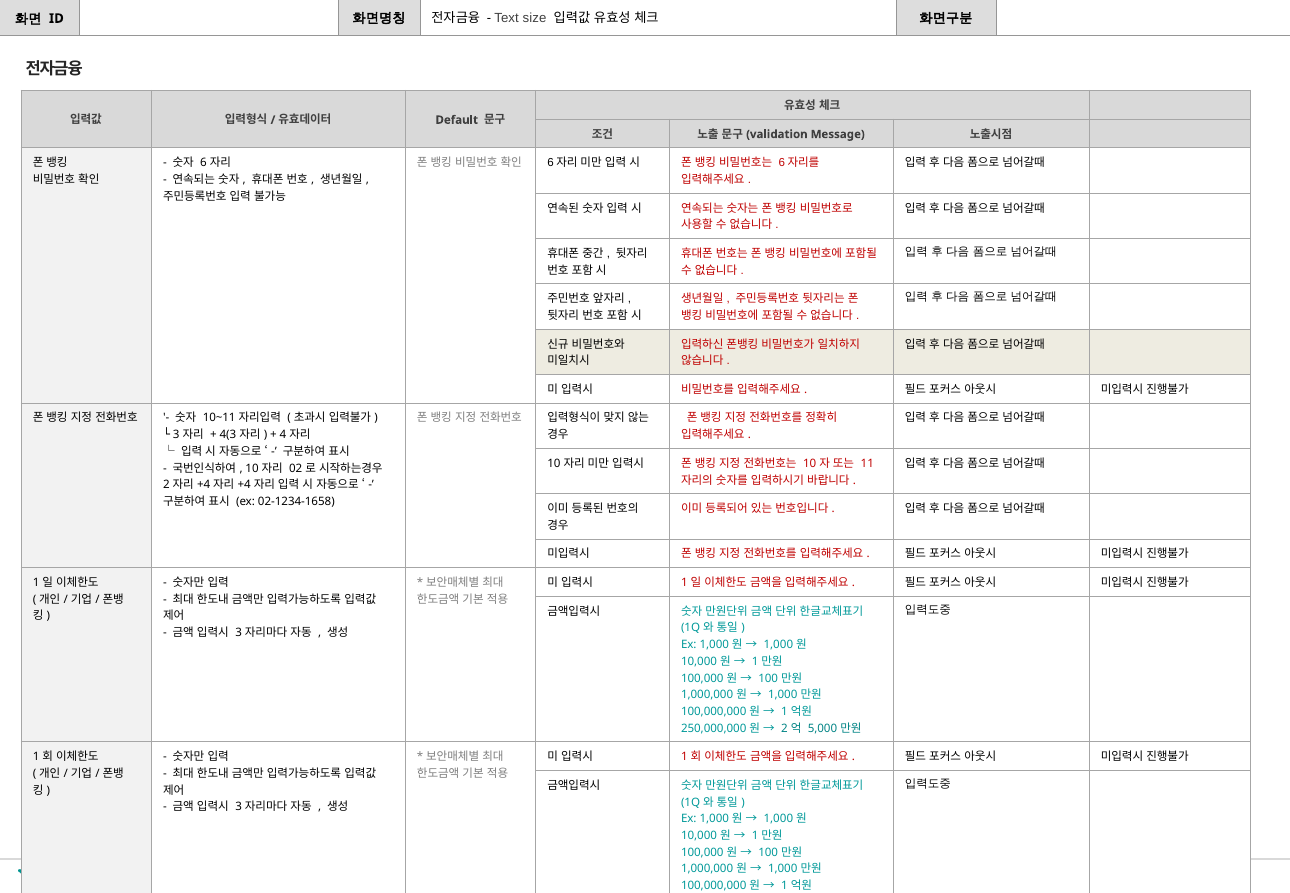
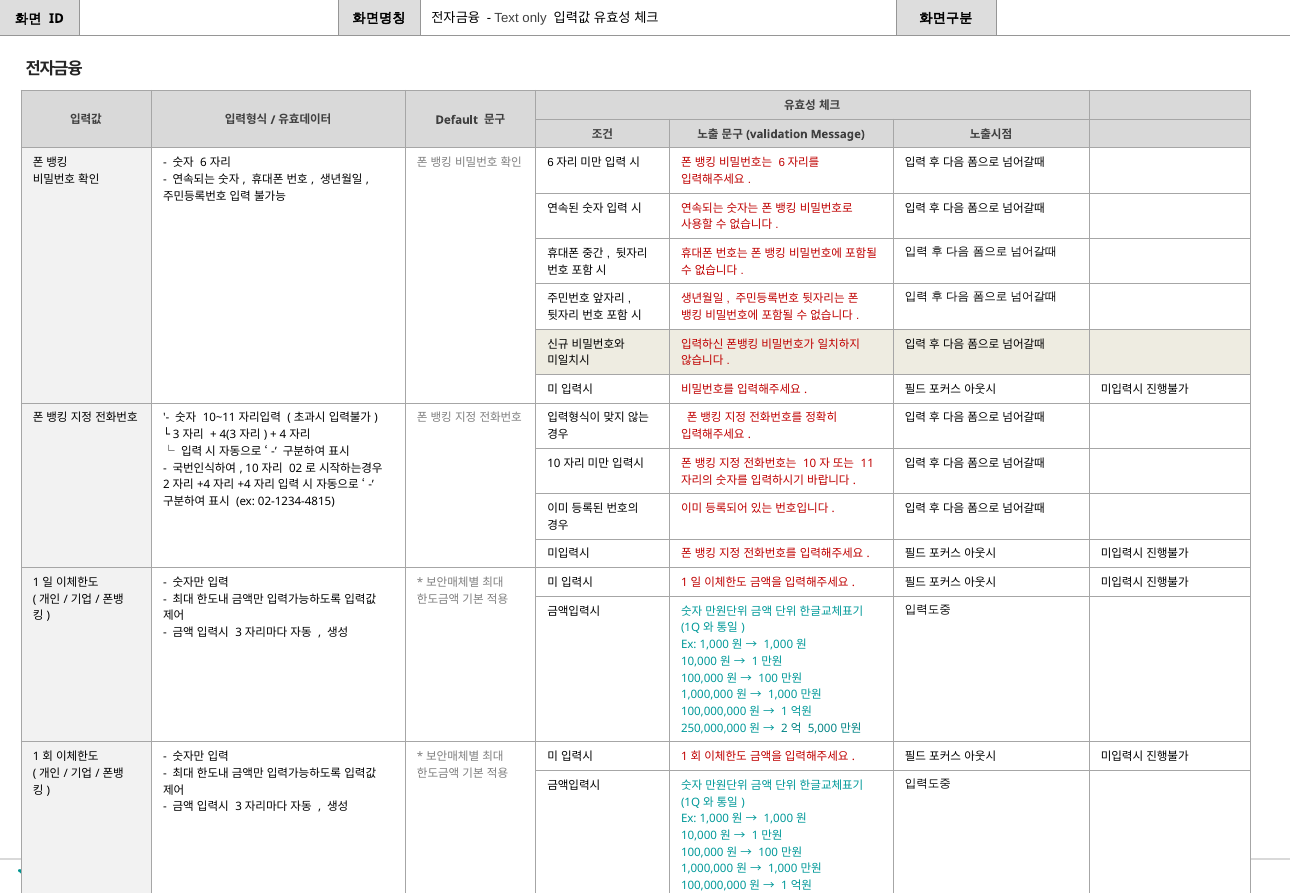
size: size -> only
02-1234-1658: 02-1234-1658 -> 02-1234-4815
